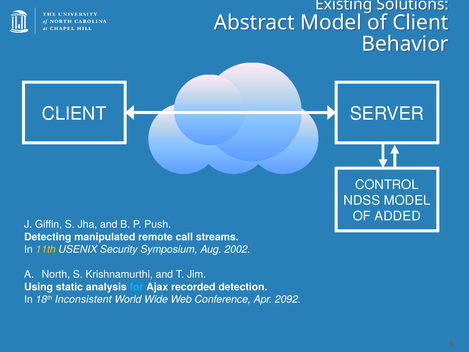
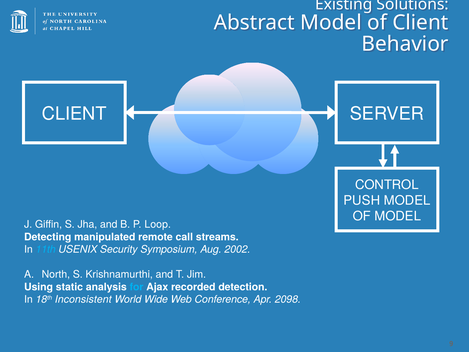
NDSS: NDSS -> PUSH
OF ADDED: ADDED -> MODEL
Push: Push -> Loop
11th colour: yellow -> light blue
2092: 2092 -> 2098
